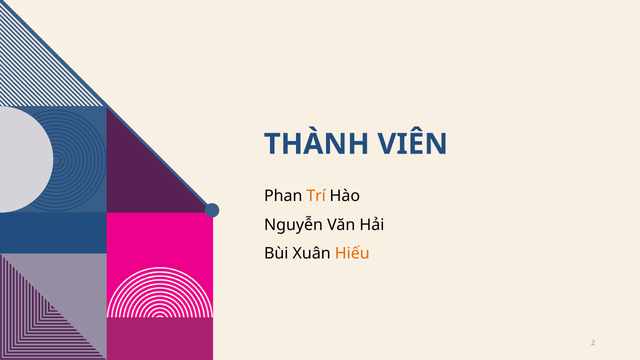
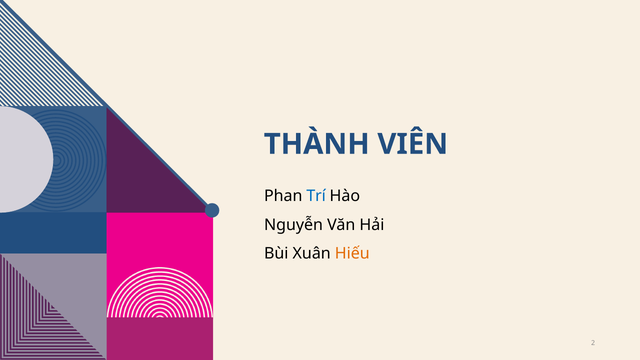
Trí colour: orange -> blue
